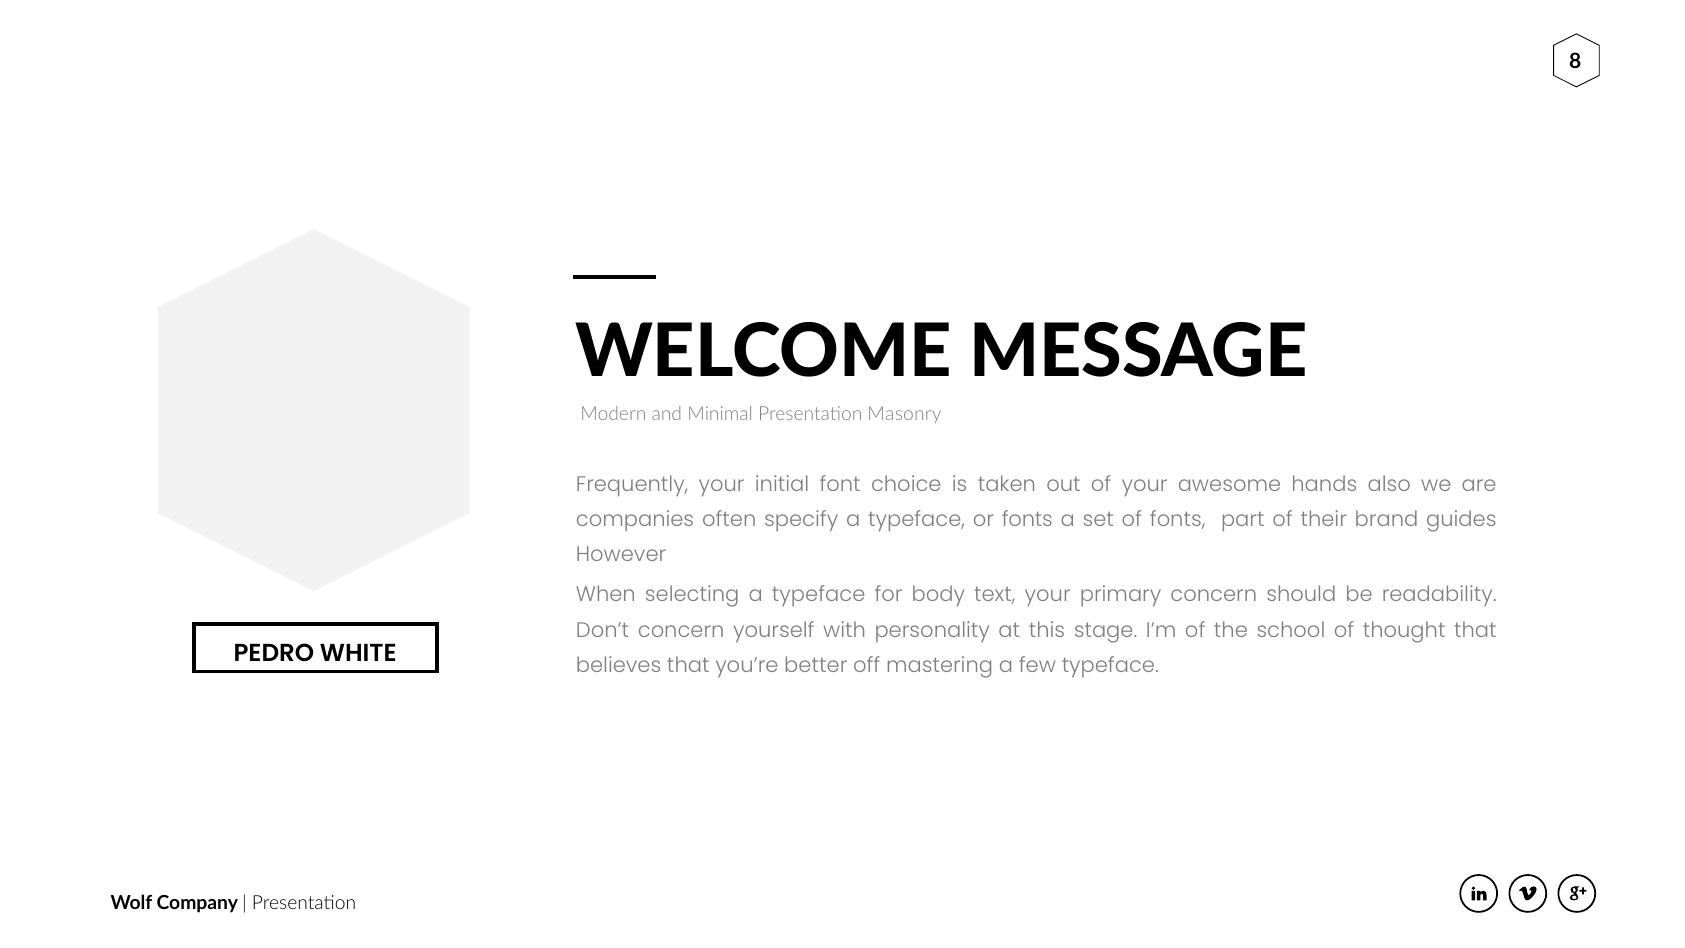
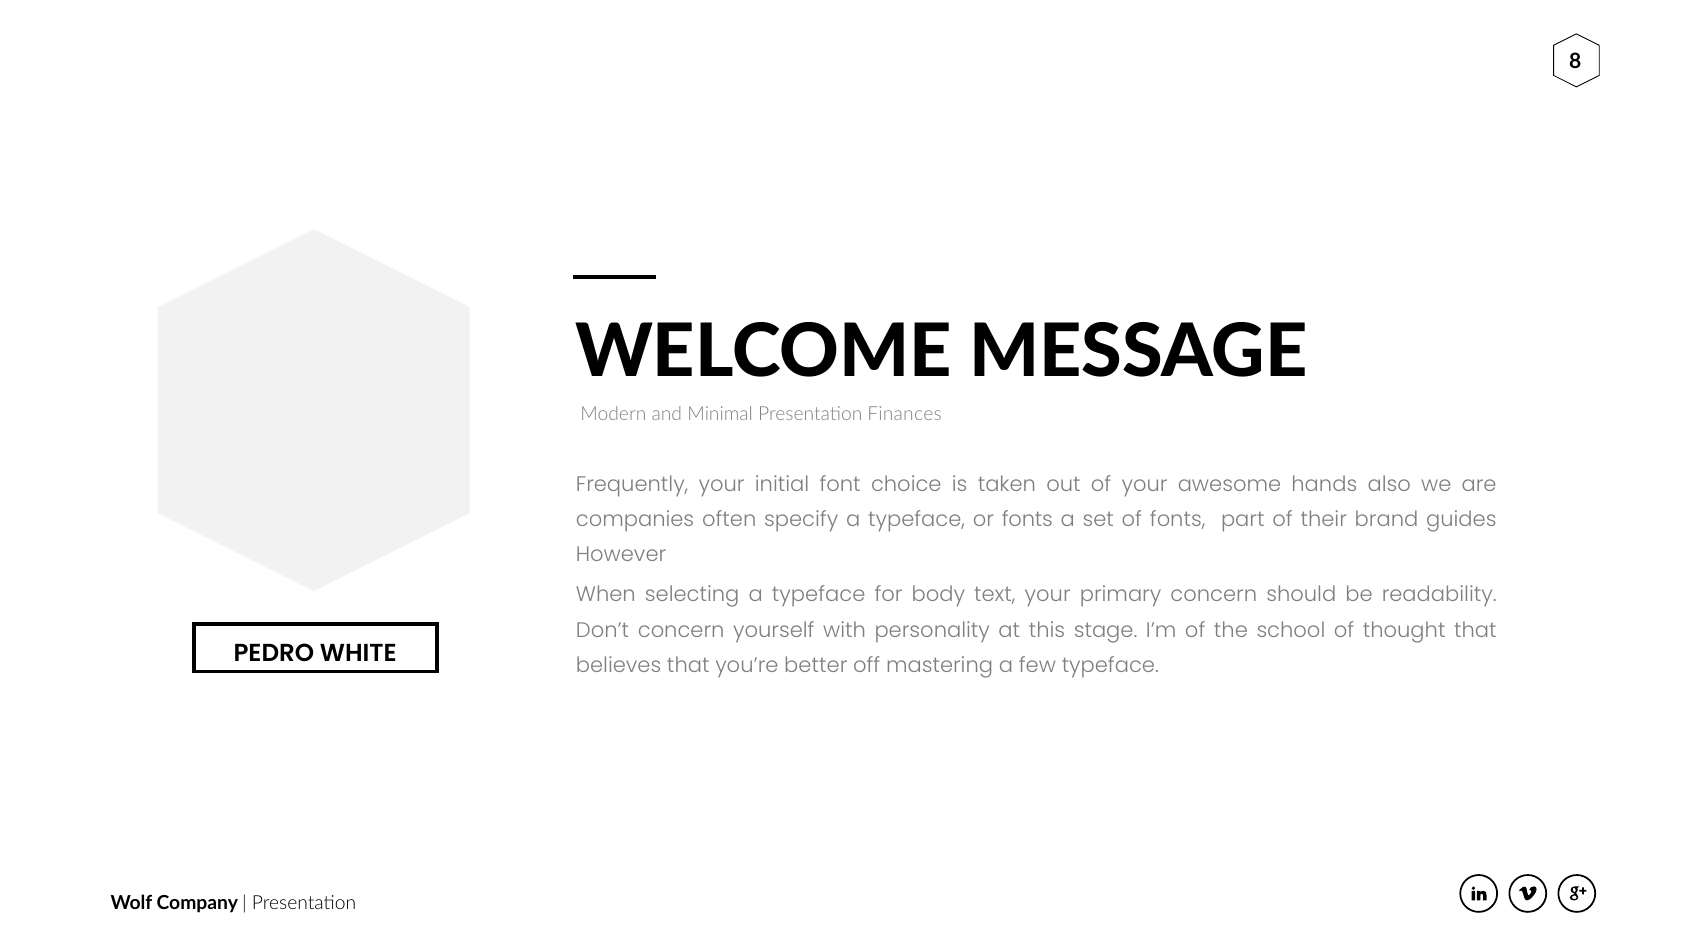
Masonry: Masonry -> Finances
